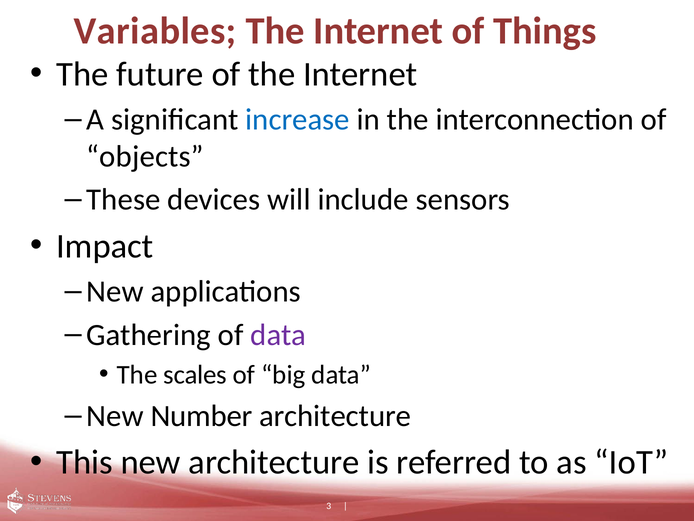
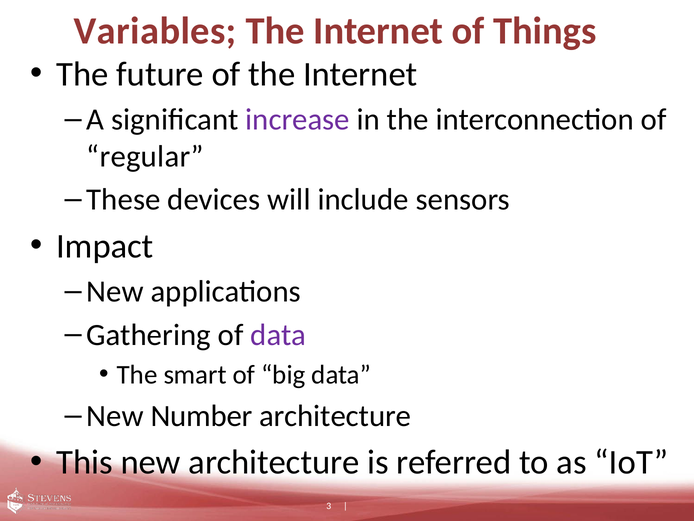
increase colour: blue -> purple
objects: objects -> regular
scales: scales -> smart
